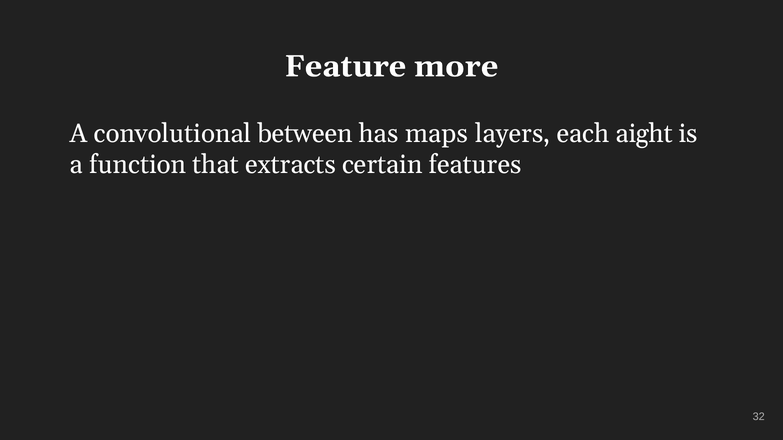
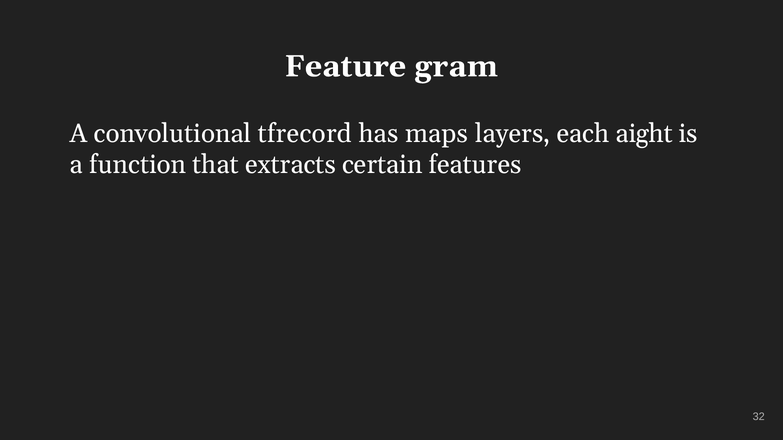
more: more -> gram
between: between -> tfrecord
